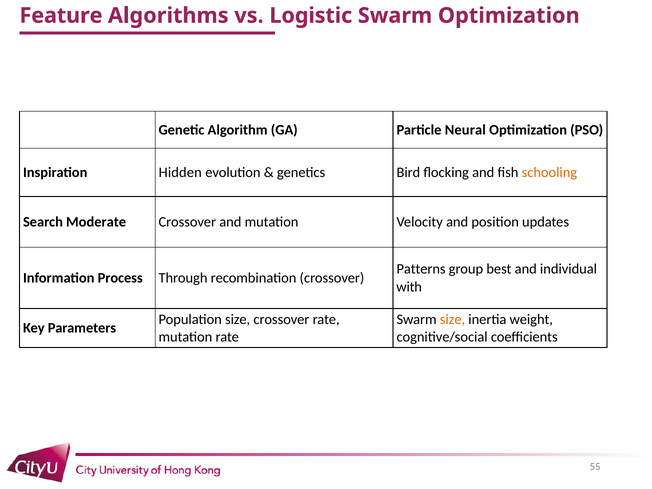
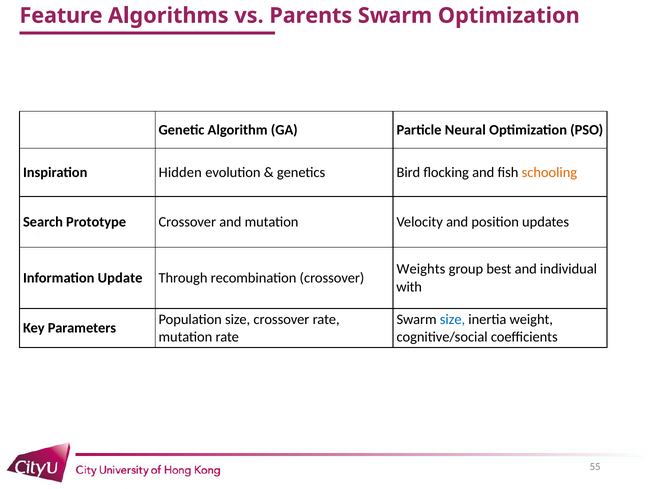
Logistic: Logistic -> Parents
Moderate: Moderate -> Prototype
Patterns: Patterns -> Weights
Process: Process -> Update
size at (453, 319) colour: orange -> blue
